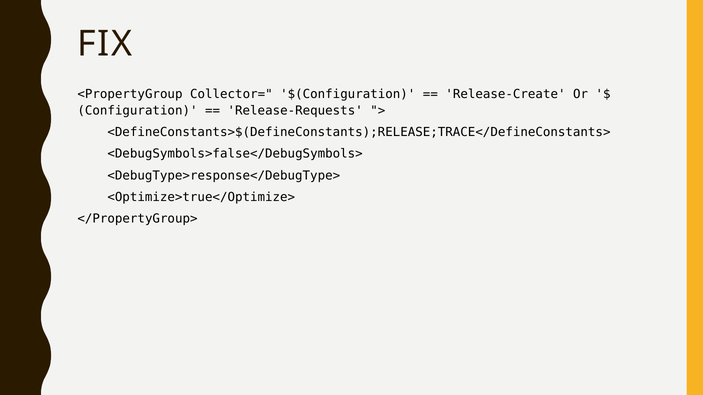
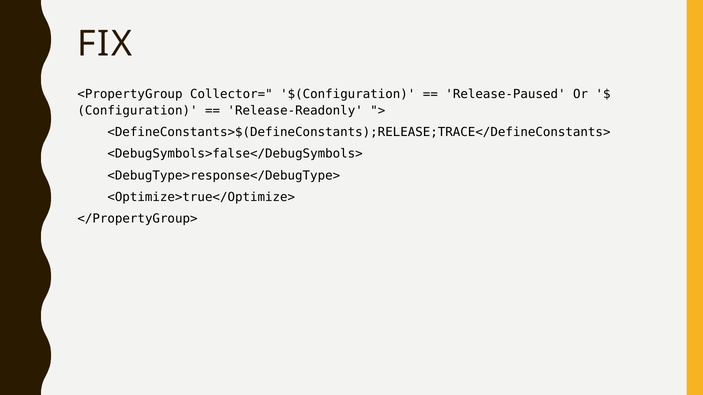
Release-Create: Release-Create -> Release-Paused
Release-Requests: Release-Requests -> Release-Readonly
